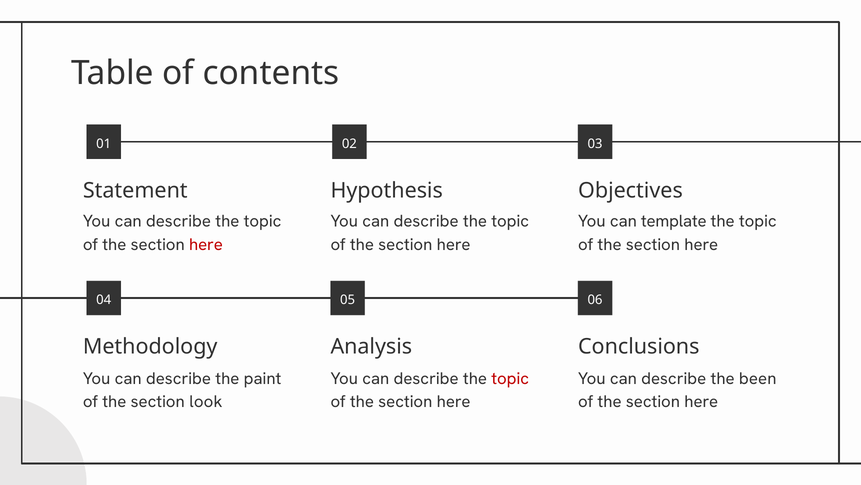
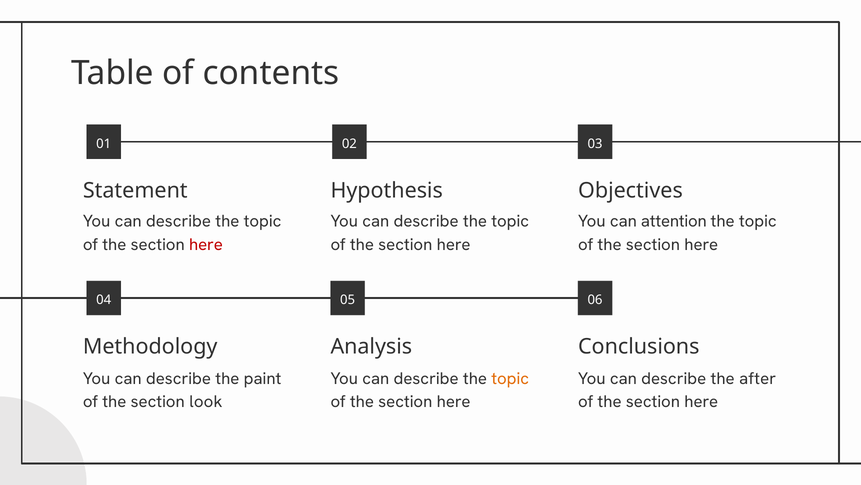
template: template -> attention
topic at (510, 378) colour: red -> orange
been: been -> after
